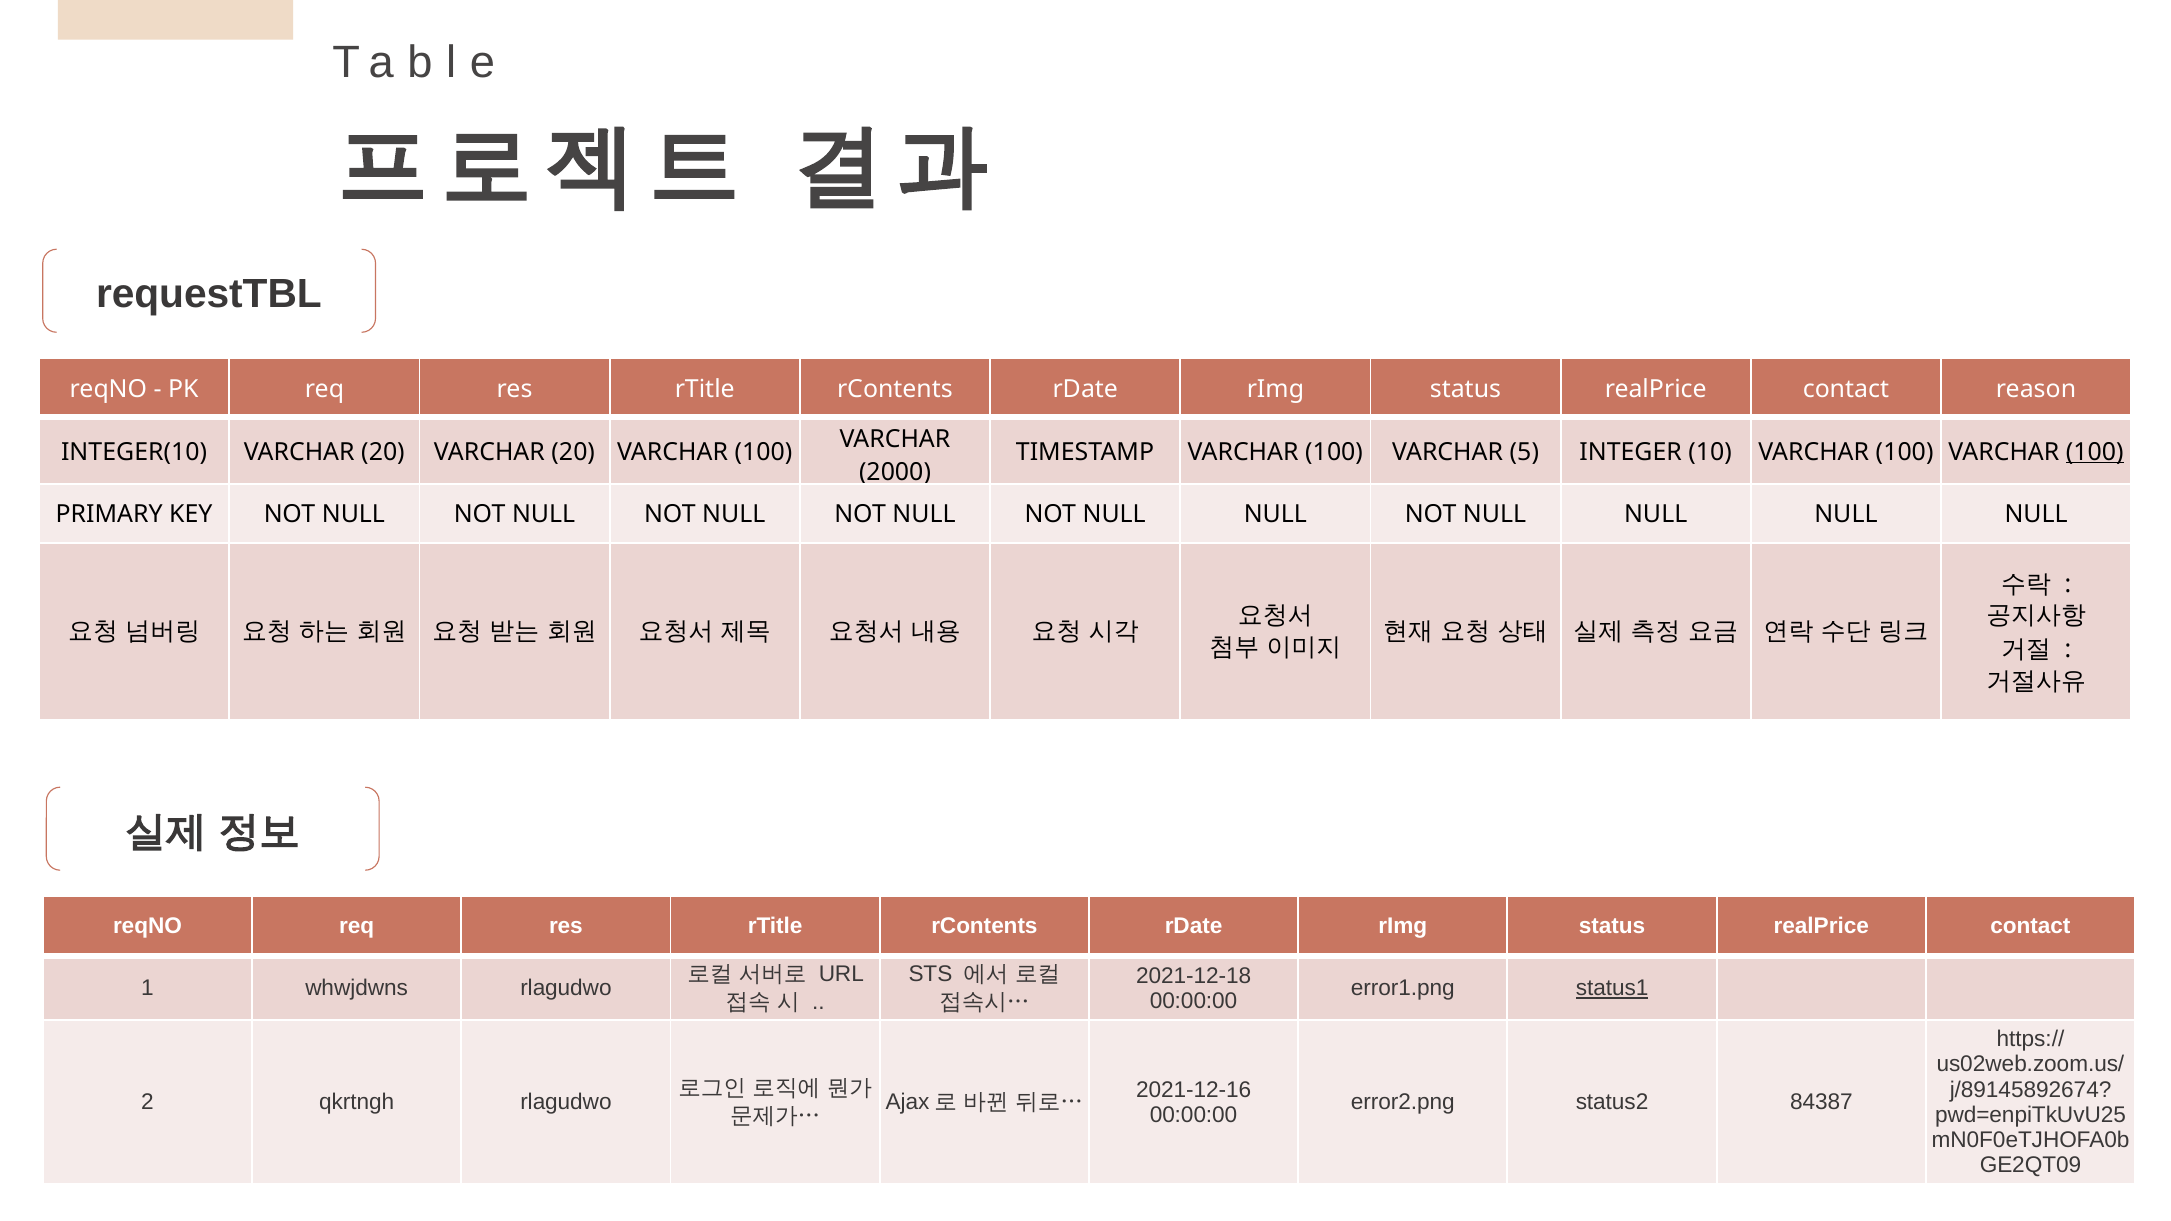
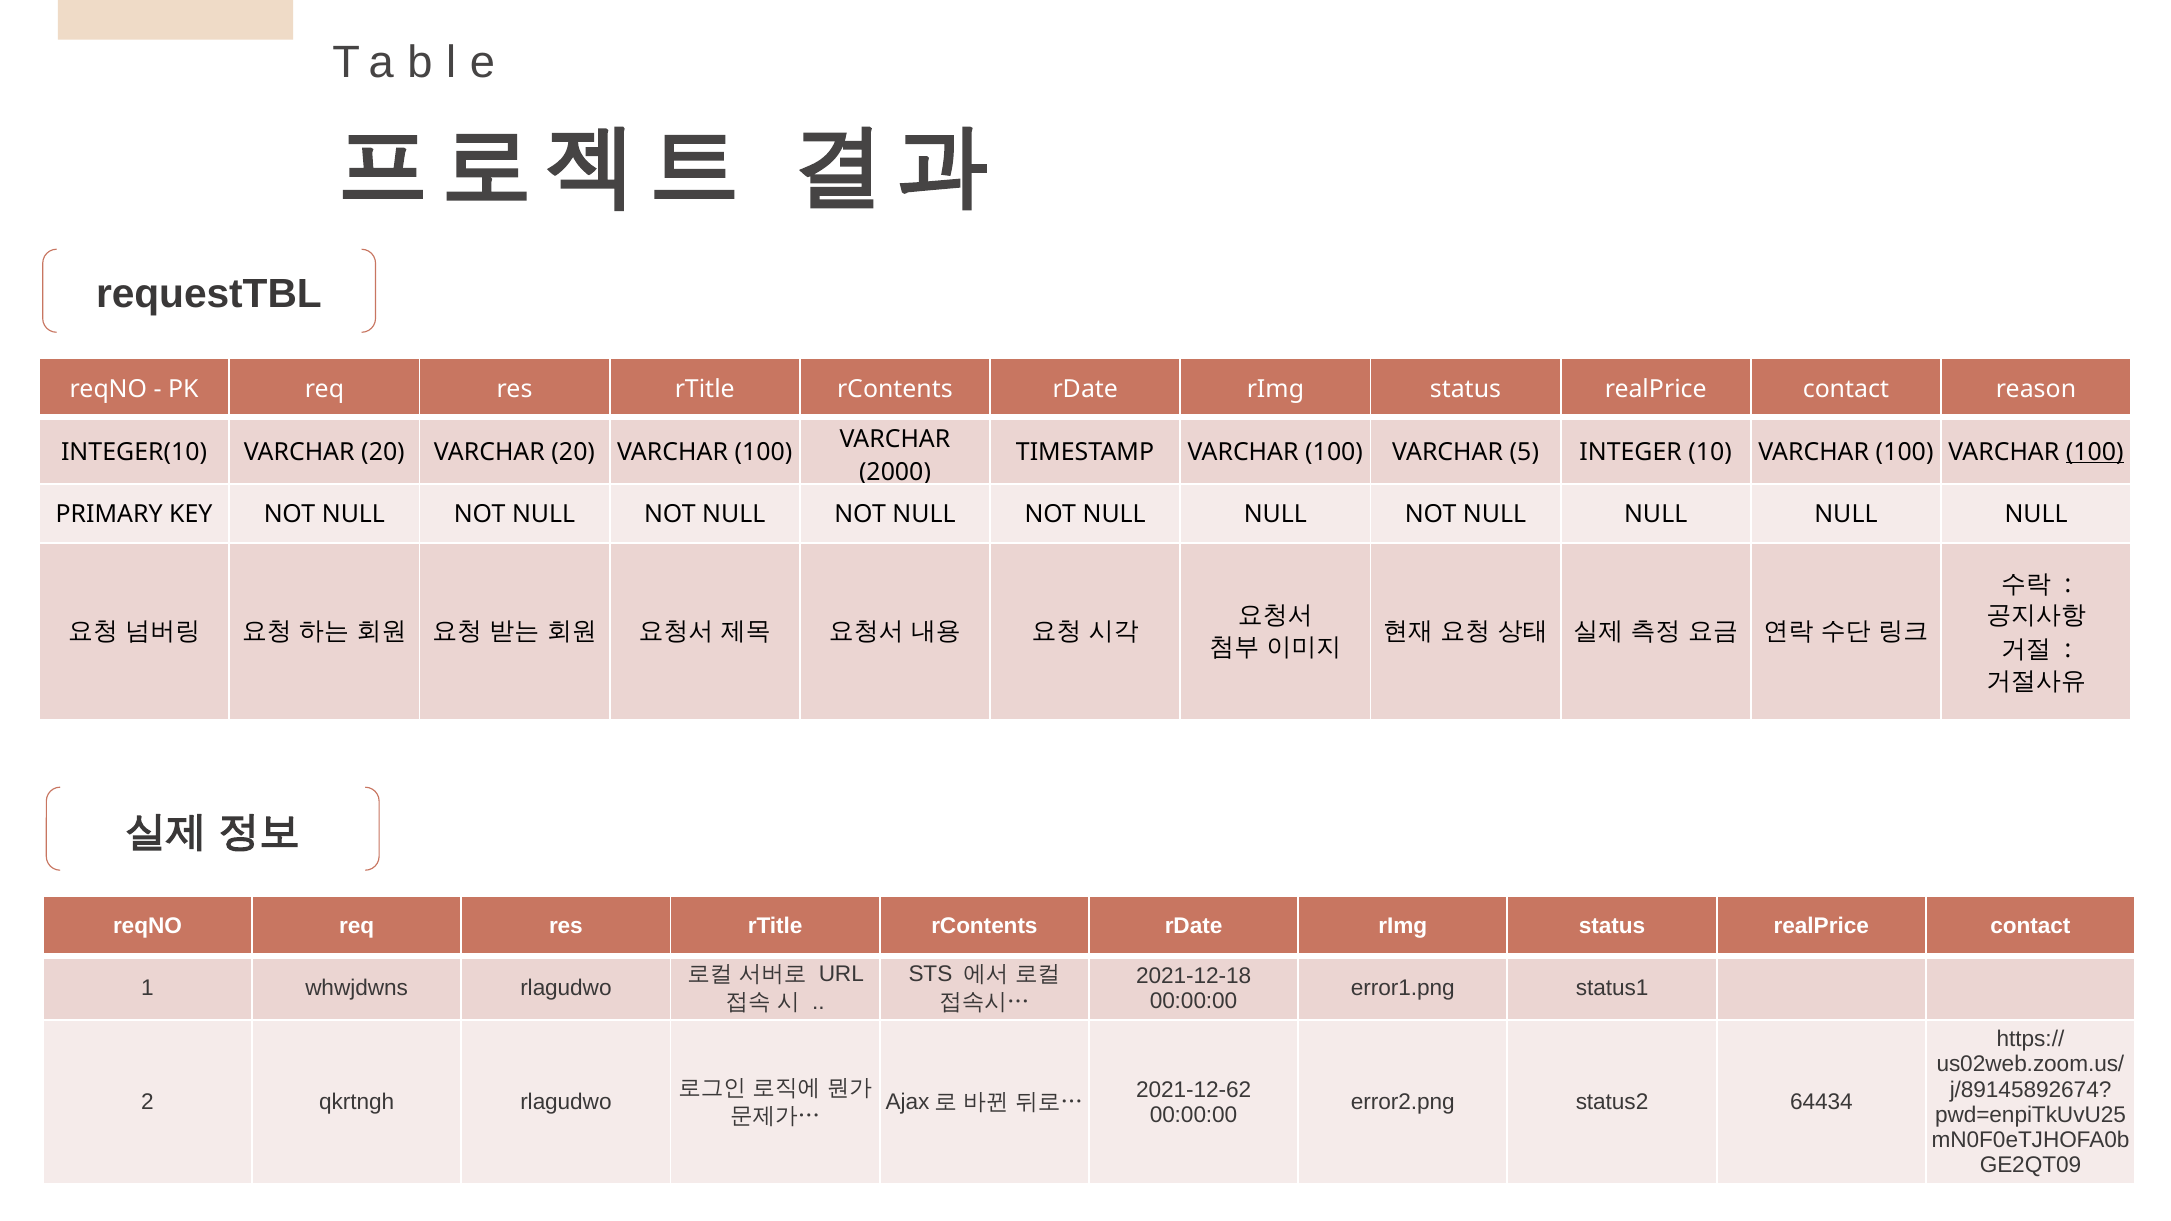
status1 underline: present -> none
2021-12-16: 2021-12-16 -> 2021-12-62
84387: 84387 -> 64434
